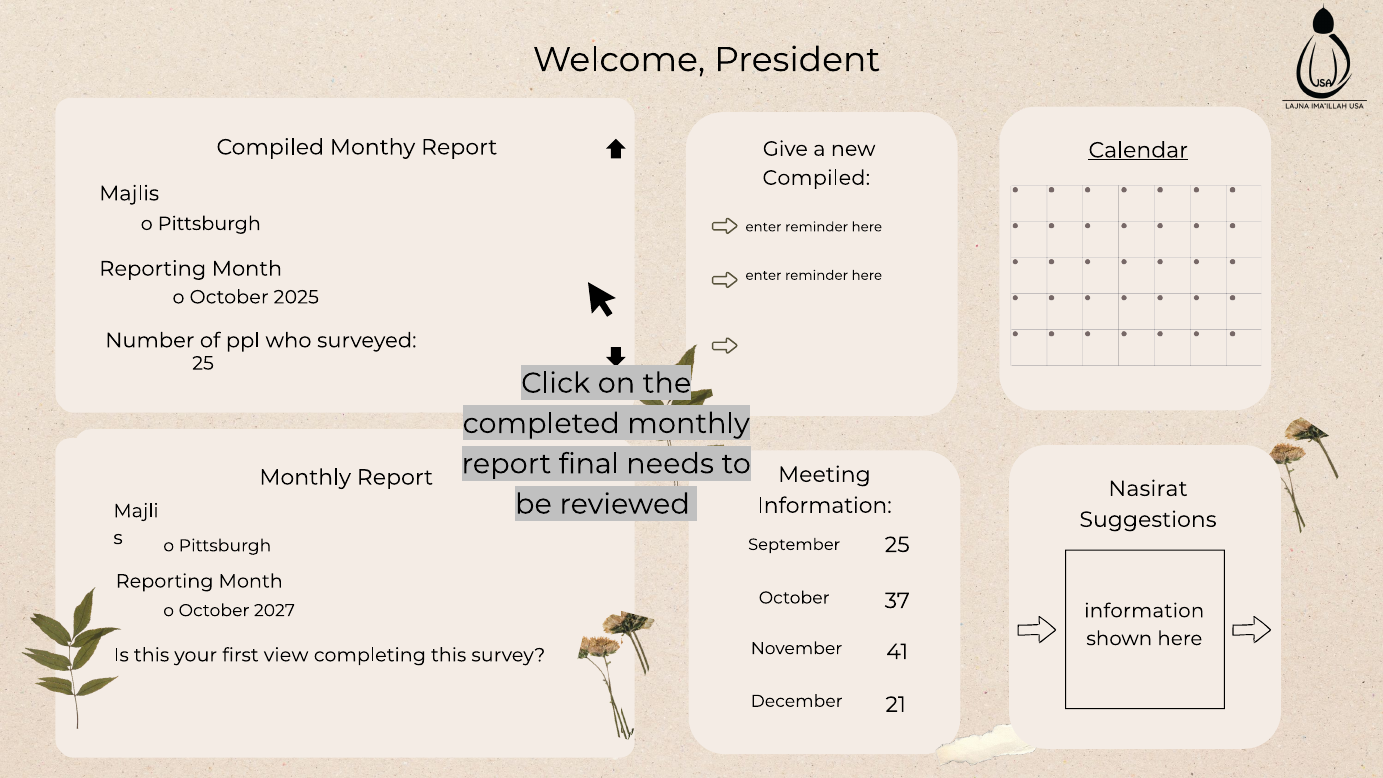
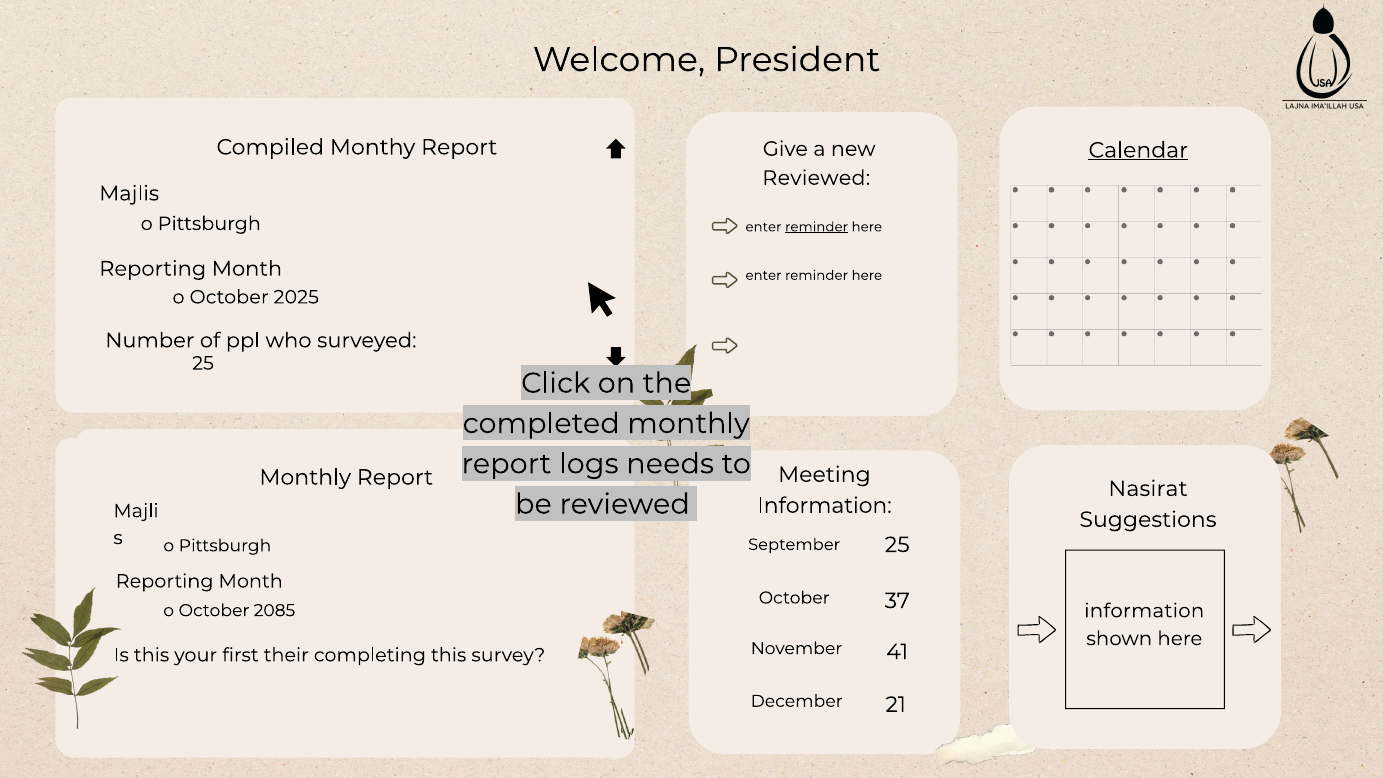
Compiled at (816, 178): Compiled -> Reviewed
reminder at (817, 227) underline: none -> present
report final: final -> logs
2027: 2027 -> 2085
view: view -> their
